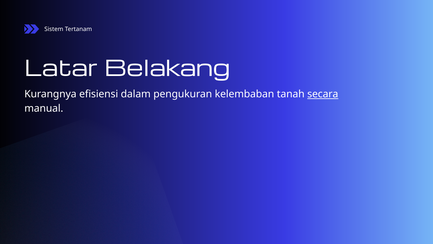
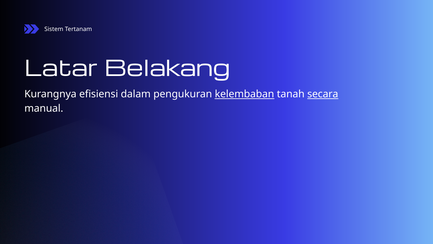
kelembaban underline: none -> present
